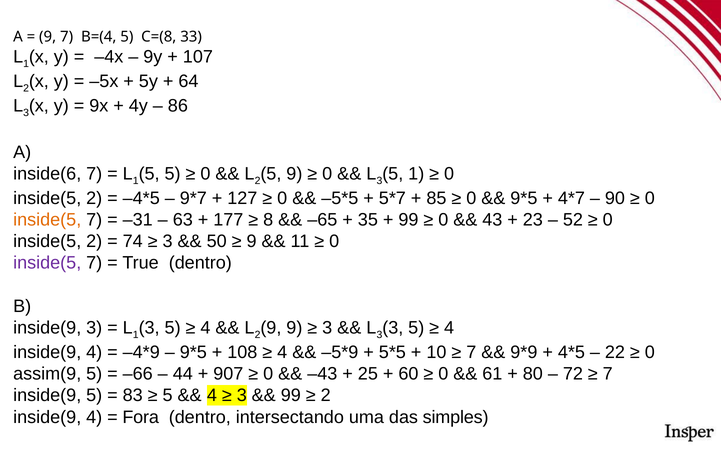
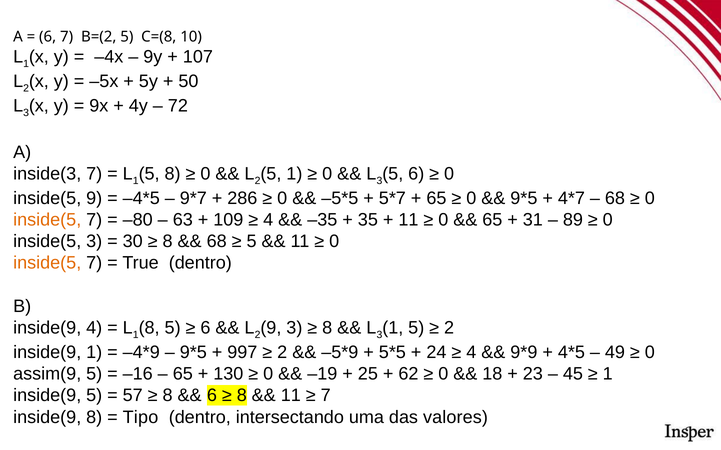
9 at (48, 37): 9 -> 6
B=(4: B=(4 -> B=(2
33: 33 -> 10
64: 64 -> 50
86: 86 -> 72
inside(6: inside(6 -> inside(3
5 5: 5 -> 8
5 9: 9 -> 1
5 1: 1 -> 6
2 at (94, 198): 2 -> 9
127: 127 -> 286
85 at (436, 198): 85 -> 65
90 at (615, 198): 90 -> 68
–31: –31 -> –80
177: 177 -> 109
8 at (268, 220): 8 -> 4
–65: –65 -> –35
99 at (408, 220): 99 -> 11
43 at (492, 220): 43 -> 65
23: 23 -> 31
52: 52 -> 89
2 at (94, 242): 2 -> 3
74: 74 -> 30
3 at (168, 242): 3 -> 8
50 at (217, 242): 50 -> 68
9 at (252, 242): 9 -> 5
inside(5 at (47, 263) colour: purple -> orange
inside(9 3: 3 -> 4
3 at (149, 328): 3 -> 8
4 at (205, 328): 4 -> 6
9 9: 9 -> 3
3 at (327, 328): 3 -> 8
3 at (393, 328): 3 -> 1
4 at (449, 328): 4 -> 2
4 at (94, 353): 4 -> 1
108: 108 -> 997
4 at (282, 353): 4 -> 2
10: 10 -> 24
7 at (471, 353): 7 -> 4
22: 22 -> 49
–66: –66 -> –16
44 at (183, 374): 44 -> 65
907: 907 -> 130
–43: –43 -> –19
60: 60 -> 62
61: 61 -> 18
80: 80 -> 23
72: 72 -> 45
7 at (608, 374): 7 -> 1
83: 83 -> 57
5 at (168, 396): 5 -> 8
4 at (212, 396): 4 -> 6
3 at (242, 396): 3 -> 8
99 at (291, 396): 99 -> 11
2 at (326, 396): 2 -> 7
4 at (94, 418): 4 -> 8
Fora: Fora -> Tipo
simples: simples -> valores
